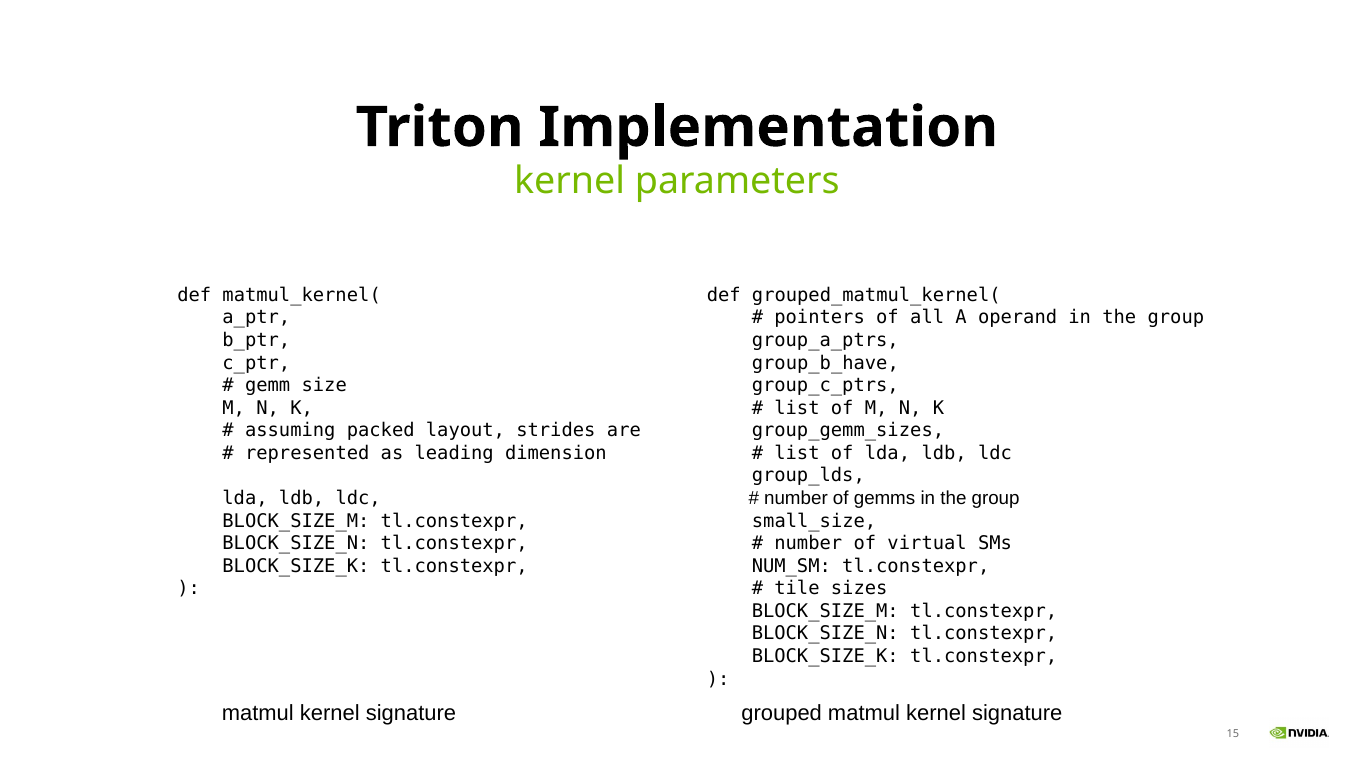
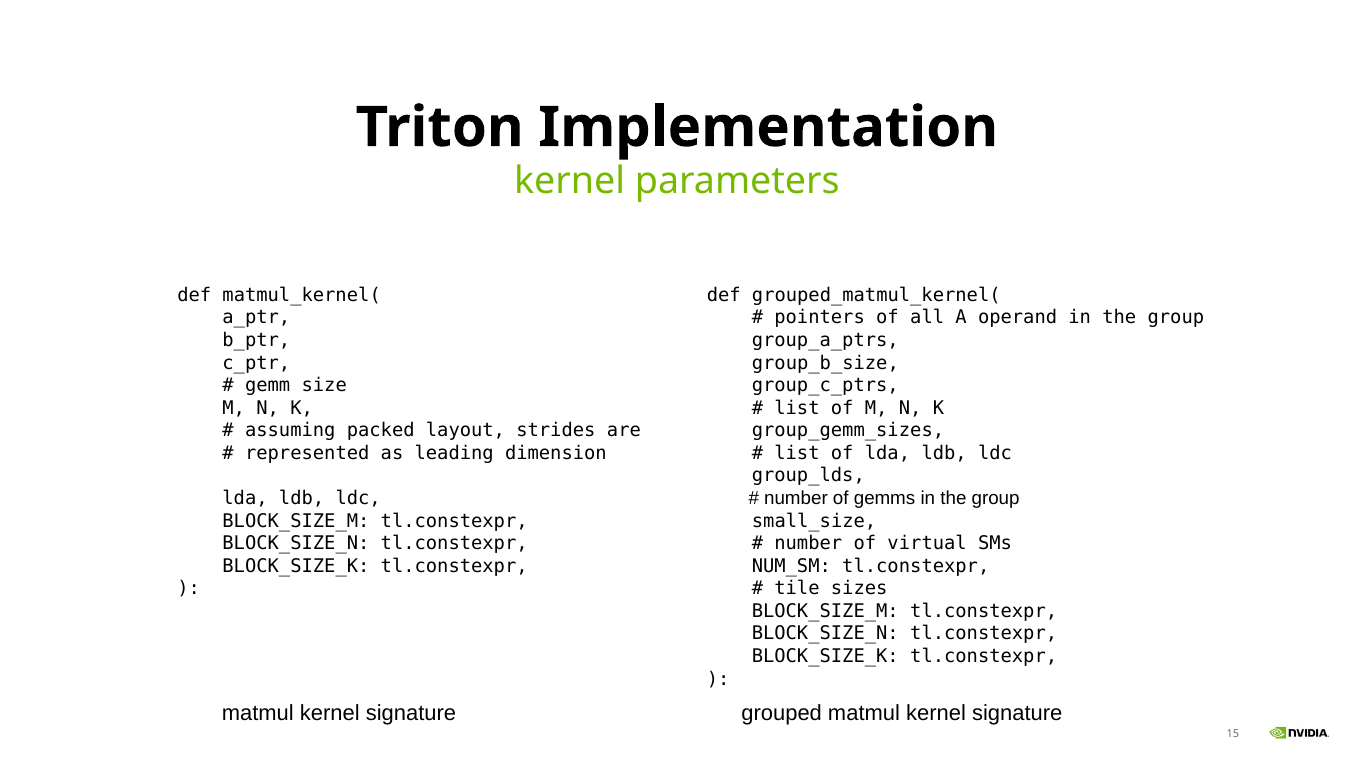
group_b_have: group_b_have -> group_b_size
